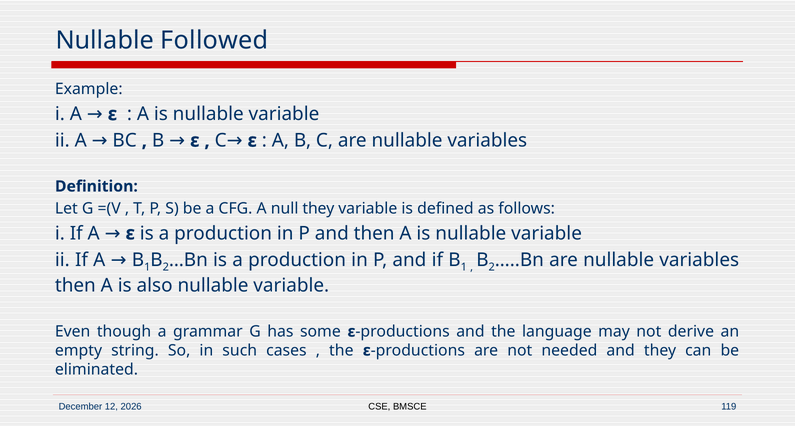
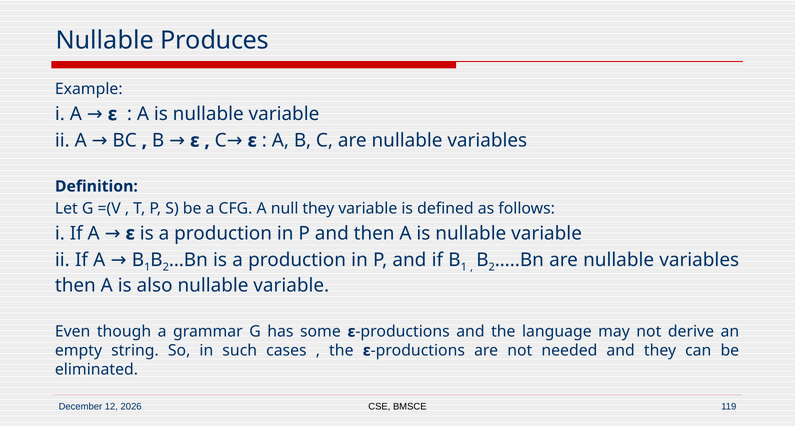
Followed: Followed -> Produces
